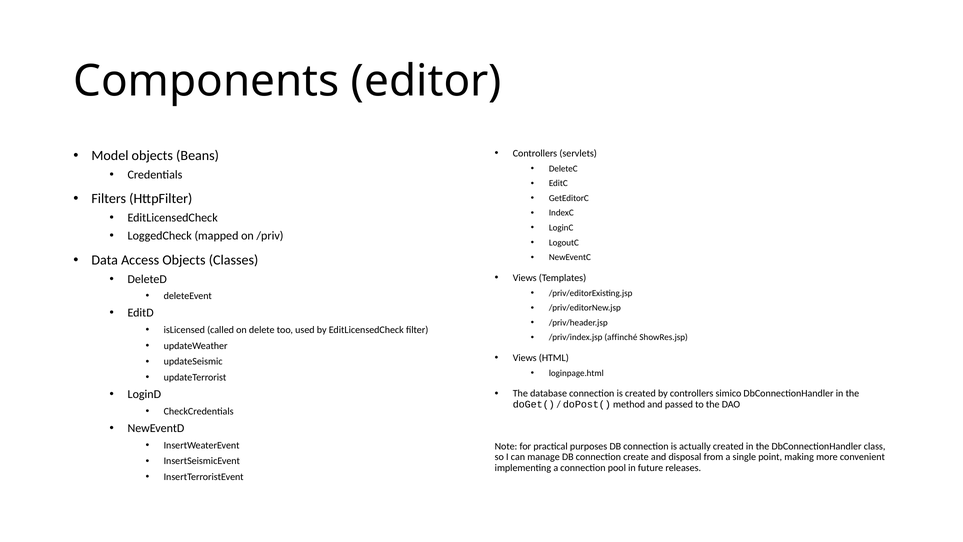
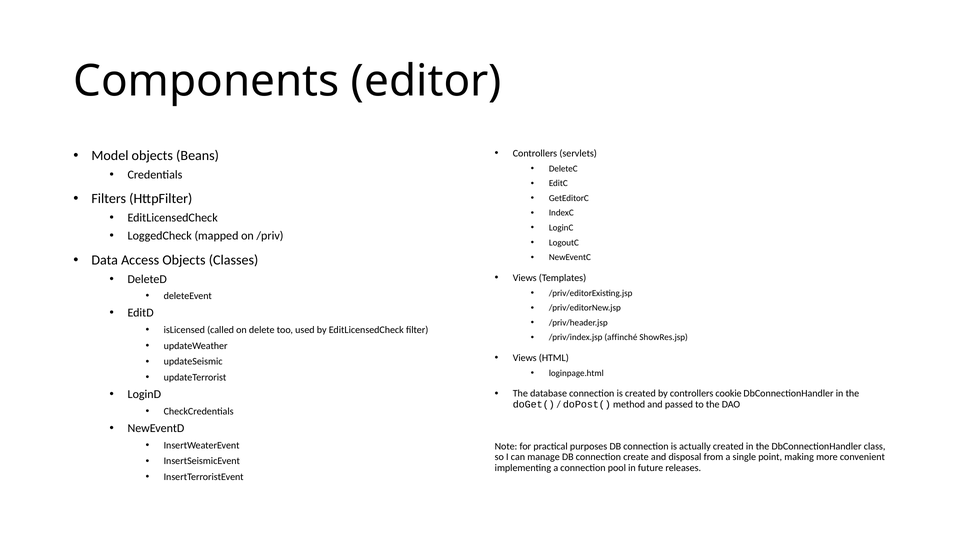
simico: simico -> cookie
